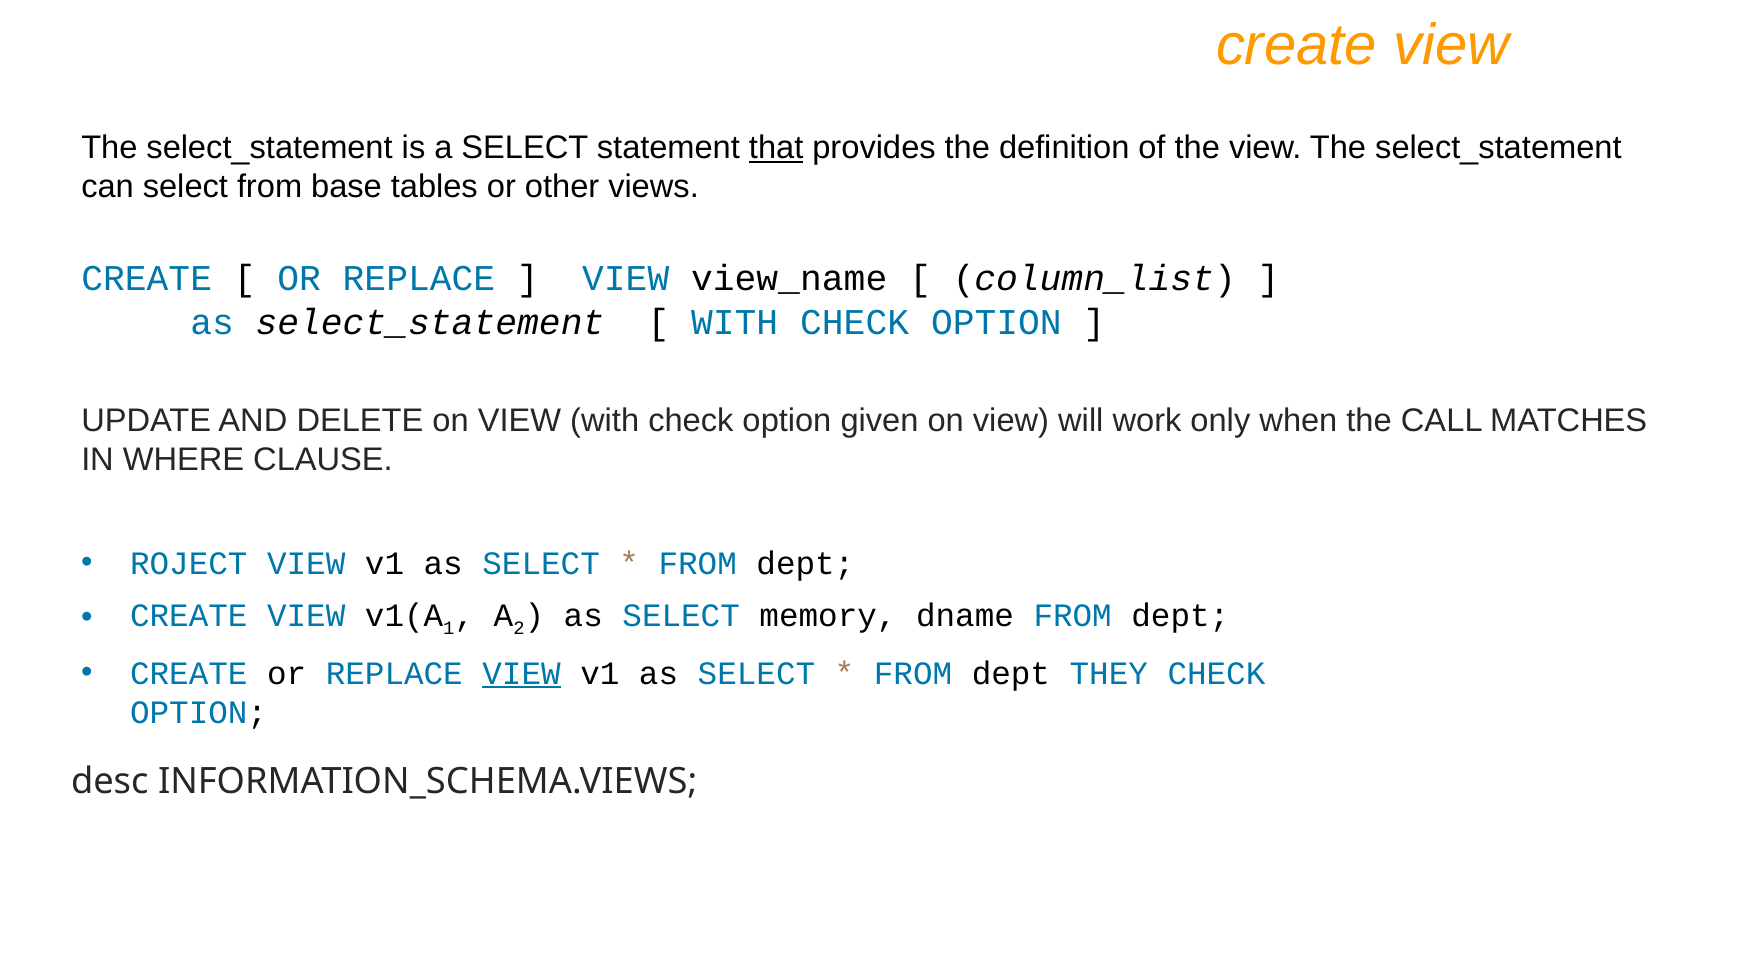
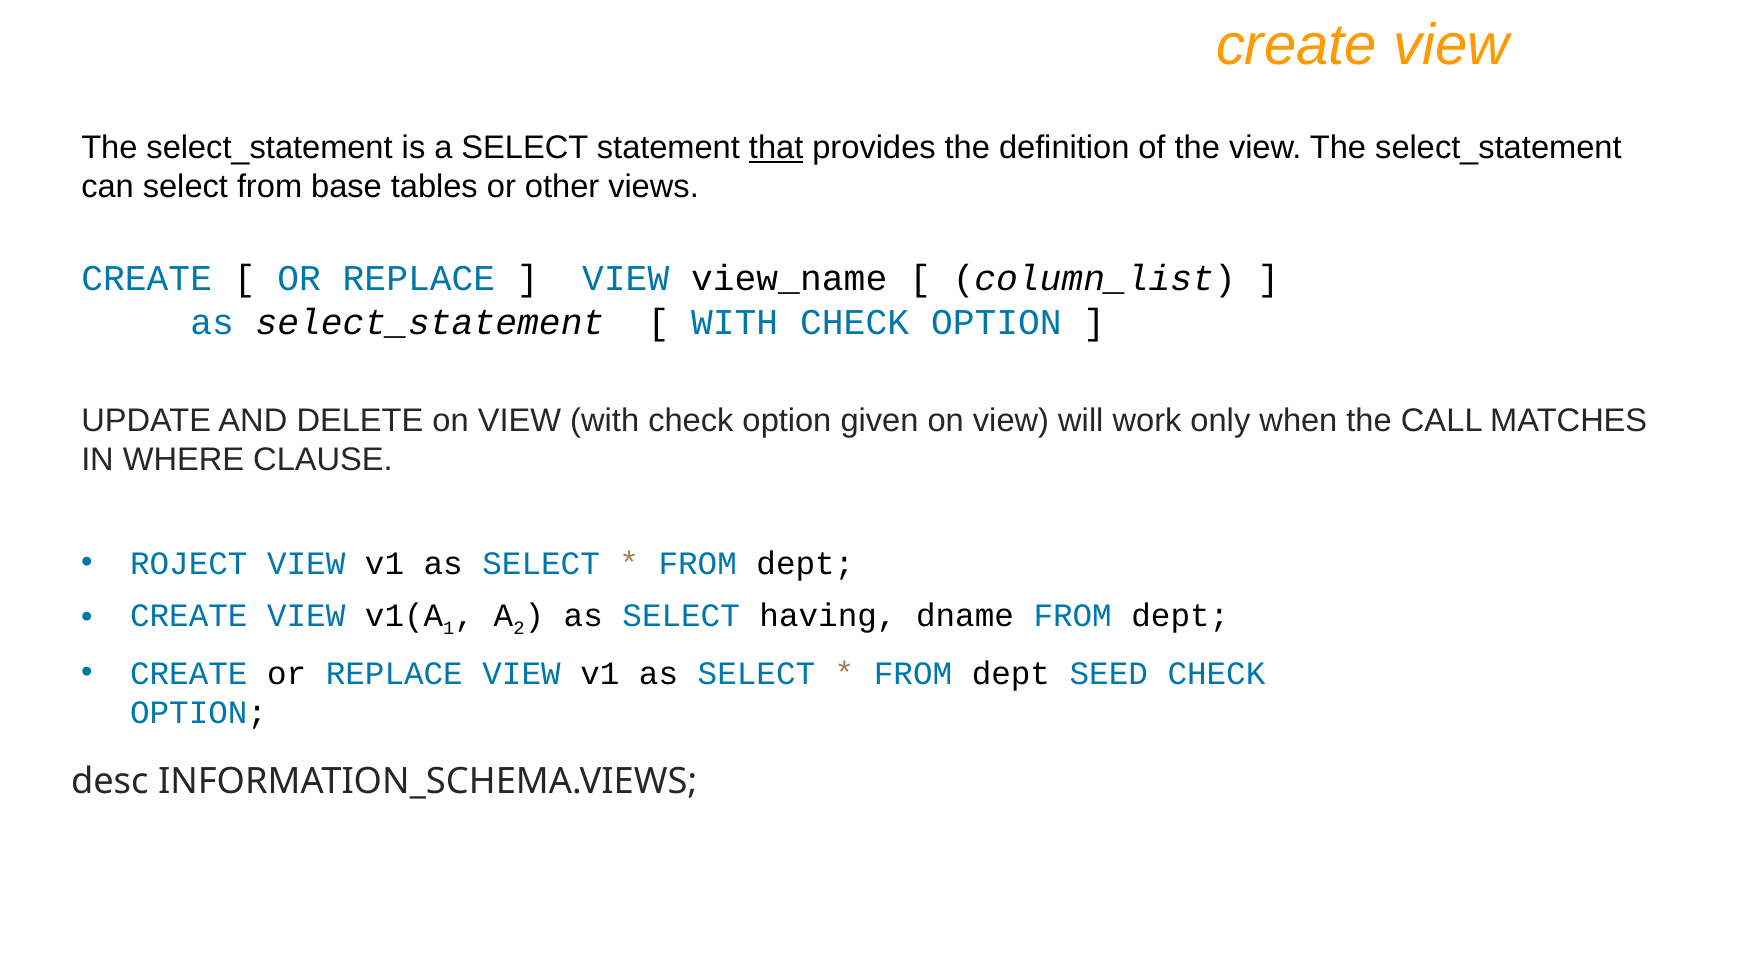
memory: memory -> having
VIEW at (522, 673) underline: present -> none
THEY: THEY -> SEED
